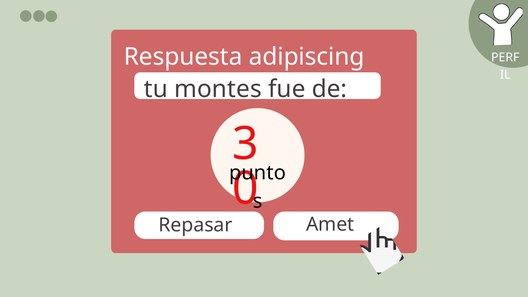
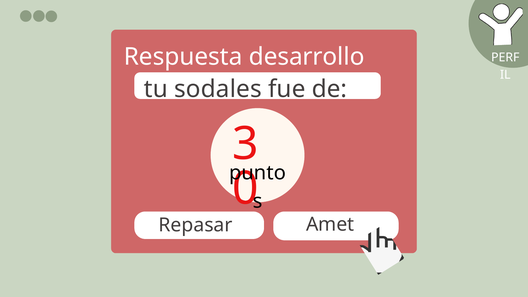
adipiscing: adipiscing -> desarrollo
montes: montes -> sodales
